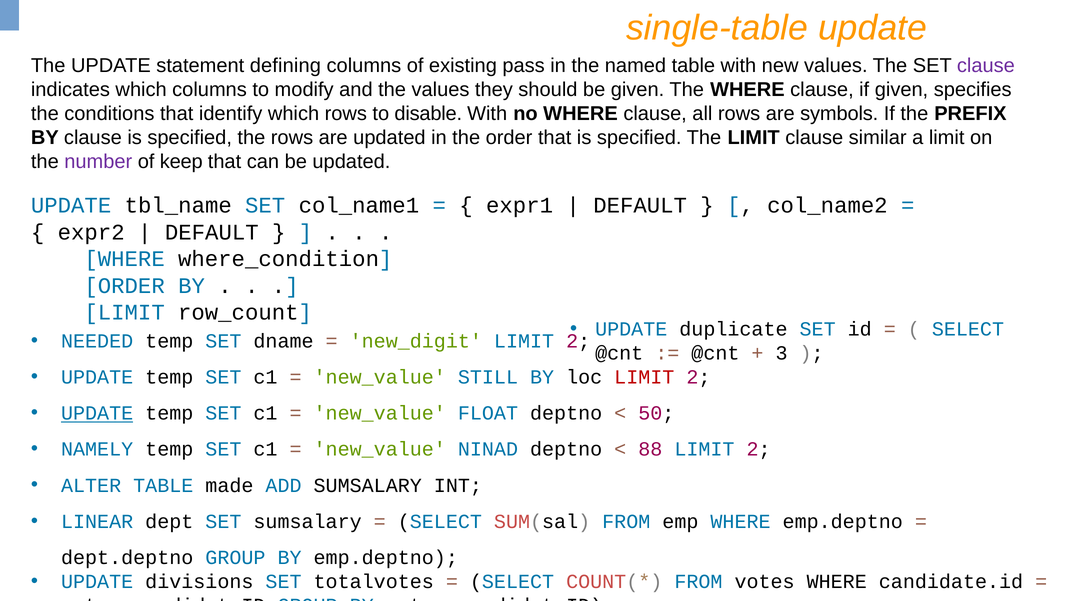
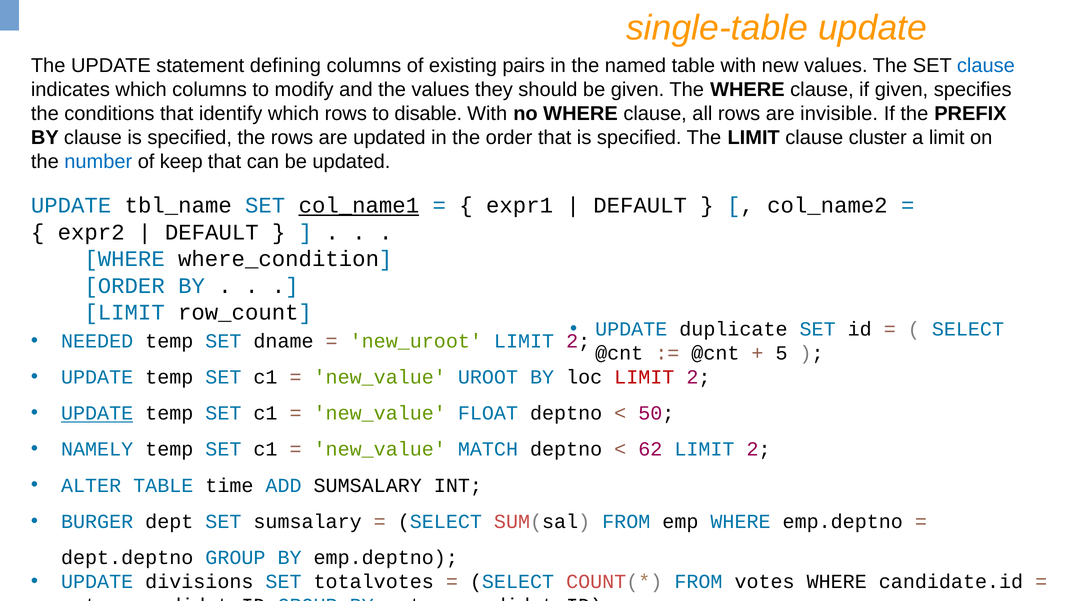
pass: pass -> pairs
clause at (986, 65) colour: purple -> blue
symbols: symbols -> invisible
similar: similar -> cluster
number colour: purple -> blue
col_name1 underline: none -> present
new_digit: new_digit -> new_uroot
3: 3 -> 5
STILL: STILL -> UROOT
NINAD: NINAD -> MATCH
88: 88 -> 62
made: made -> time
LINEAR: LINEAR -> BURGER
